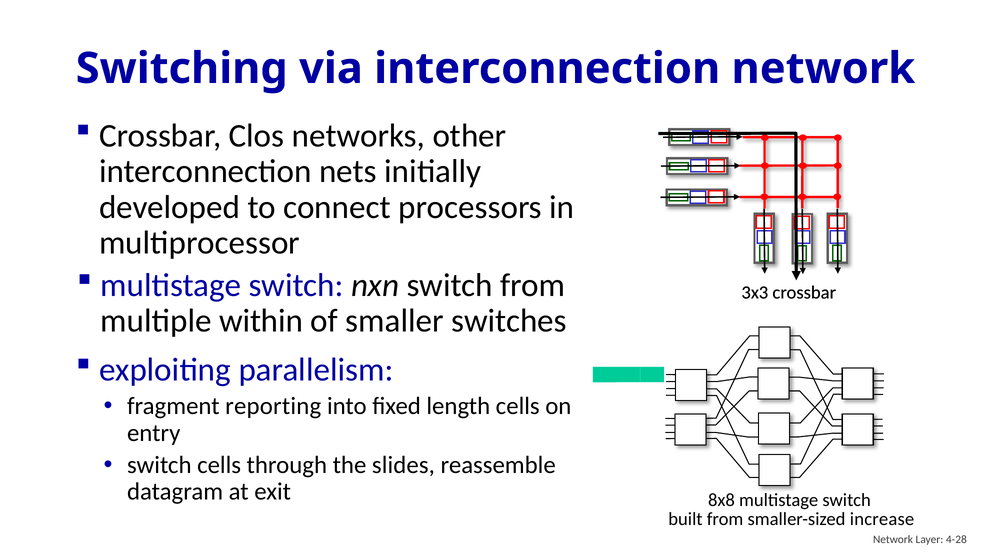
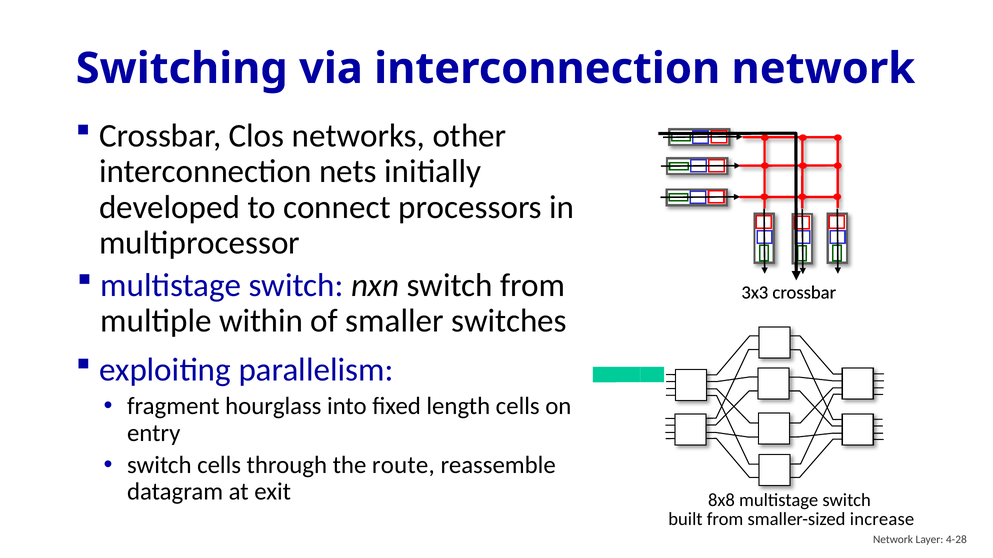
reporting: reporting -> hourglass
slides: slides -> route
